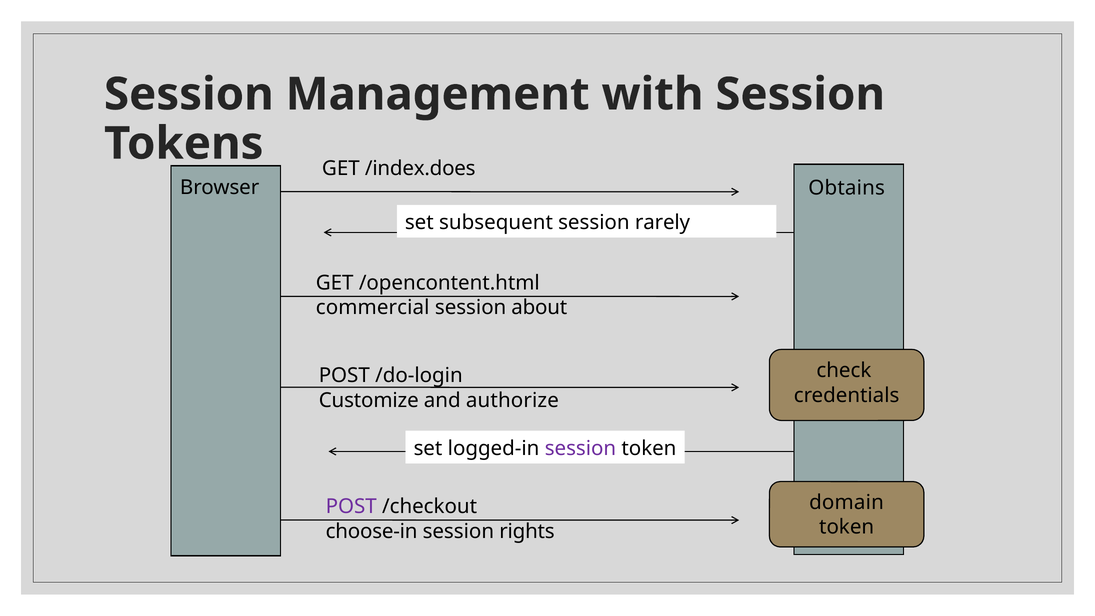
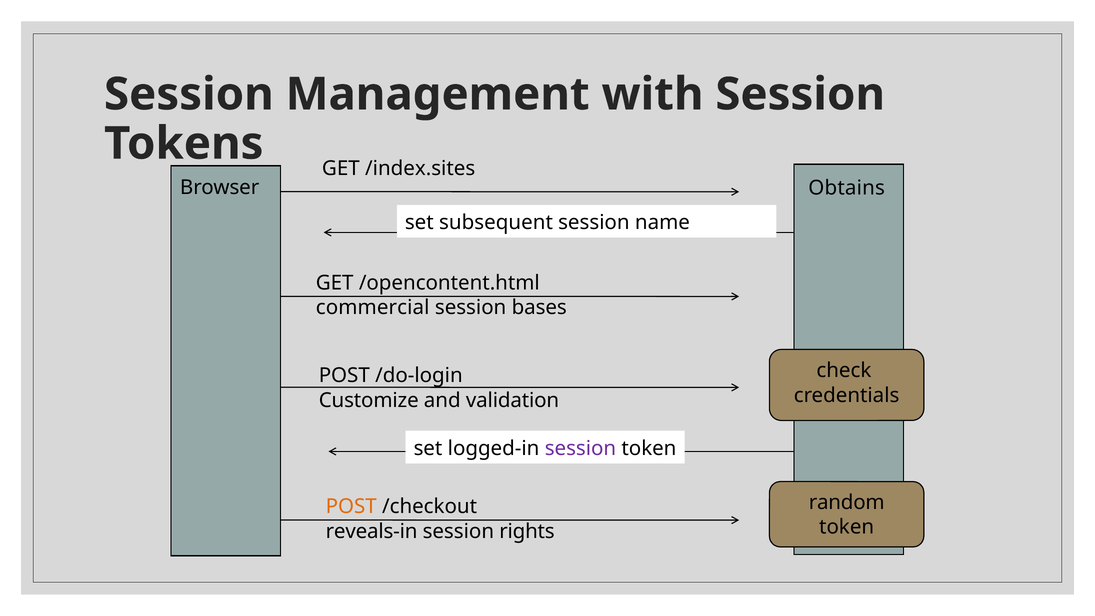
/index.does: /index.does -> /index.sites
rarely: rarely -> name
about: about -> bases
authorize: authorize -> validation
domain: domain -> random
POST at (351, 507) colour: purple -> orange
choose-in: choose-in -> reveals-in
